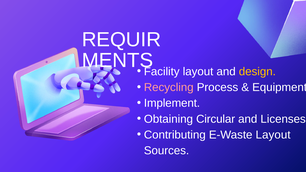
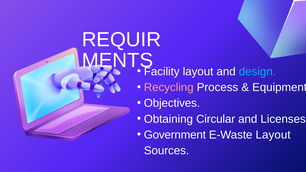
design colour: yellow -> light blue
Implement: Implement -> Objectives
Contributing: Contributing -> Government
